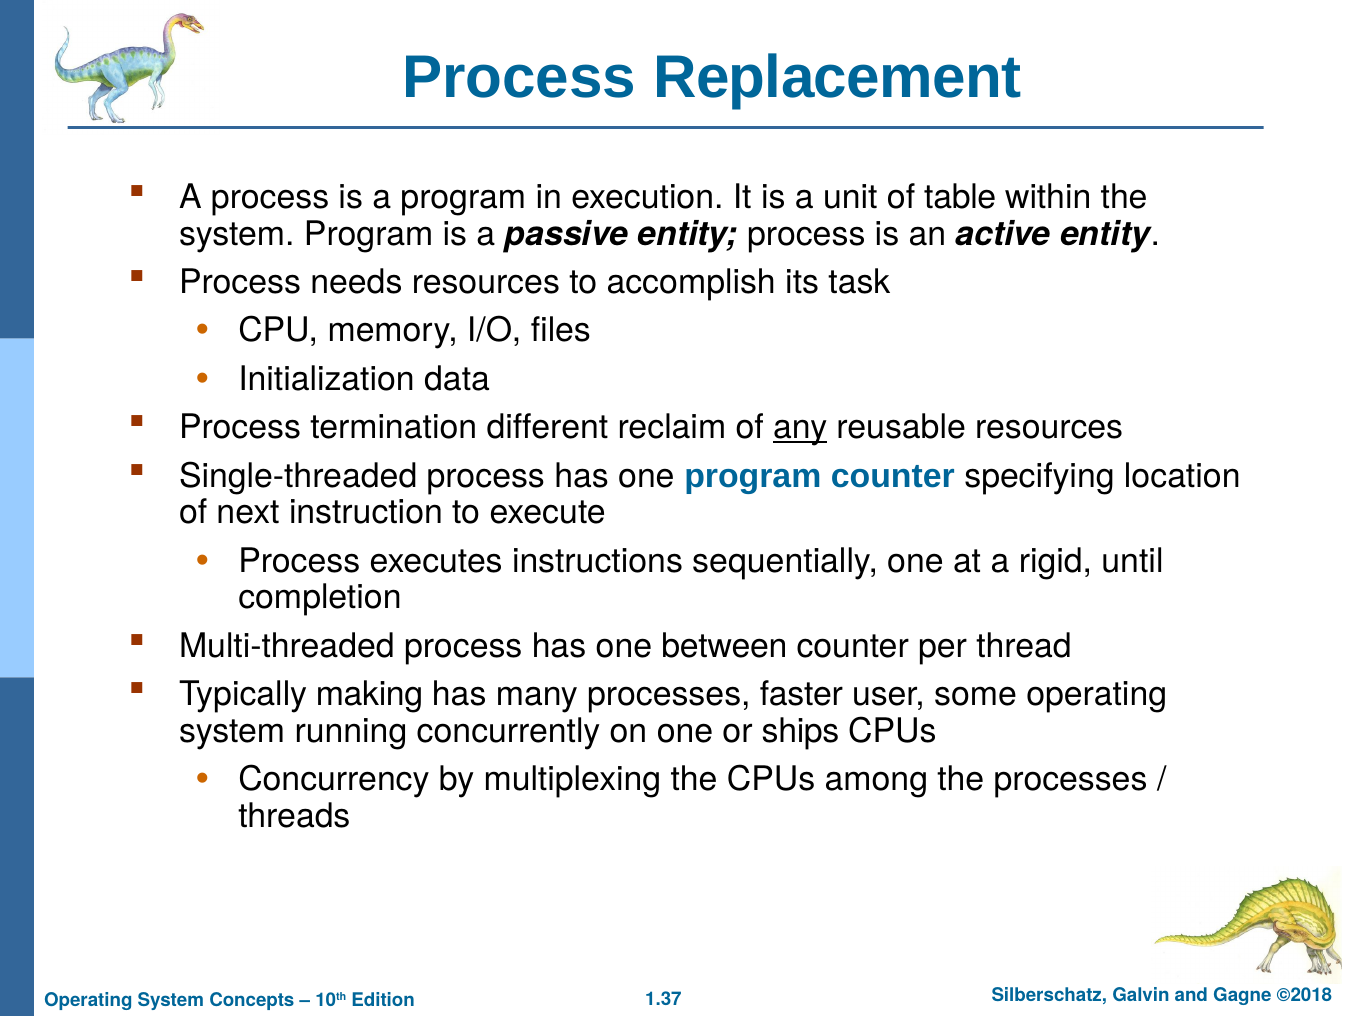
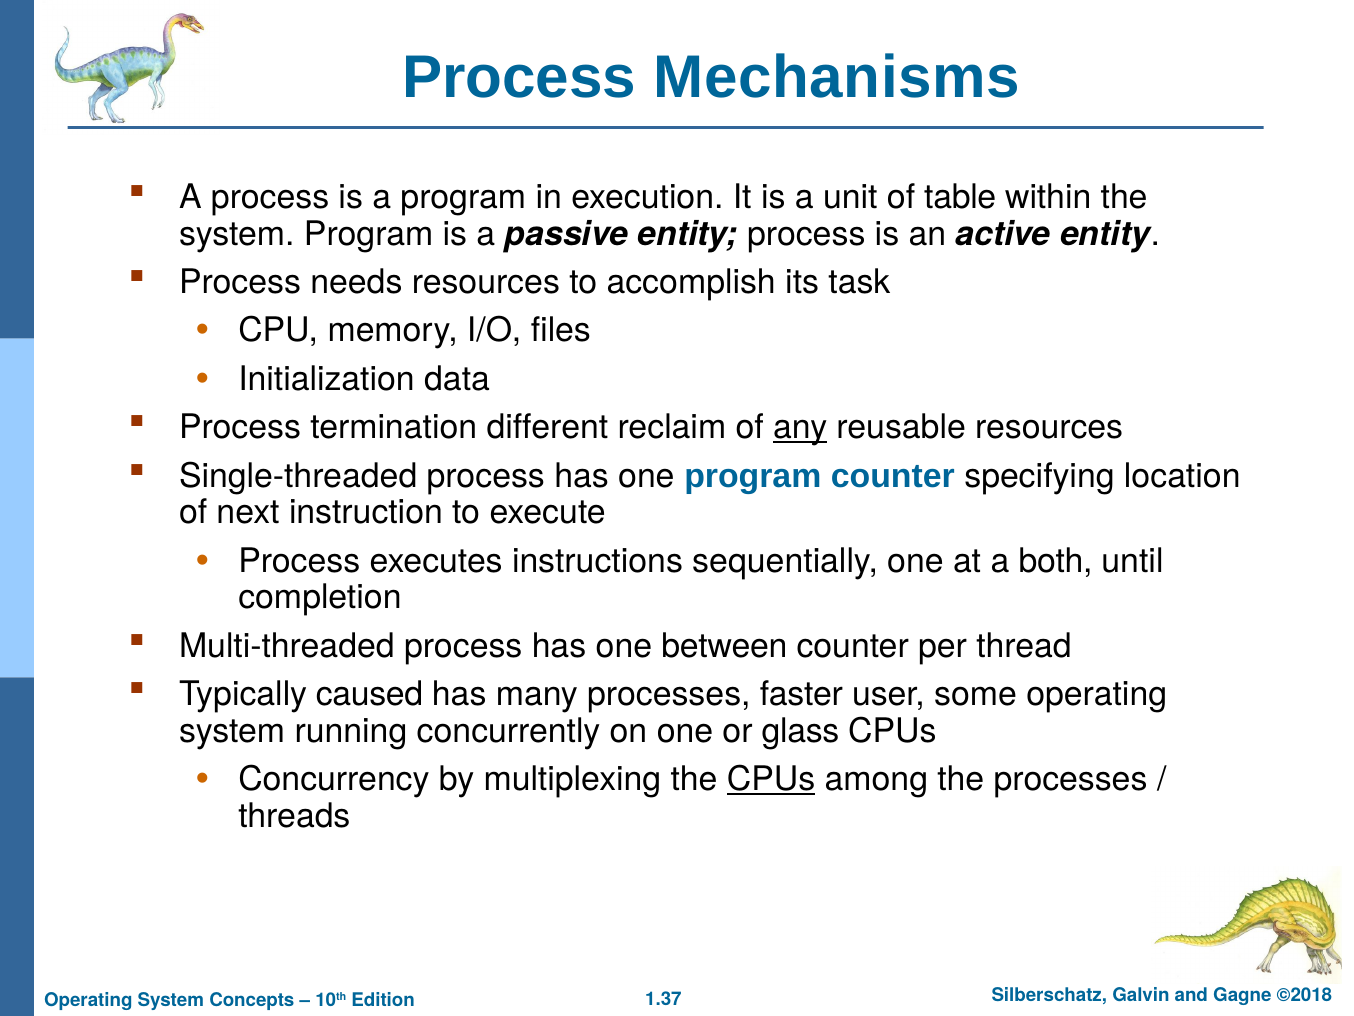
Replacement: Replacement -> Mechanisms
rigid: rigid -> both
making: making -> caused
ships: ships -> glass
CPUs at (771, 779) underline: none -> present
